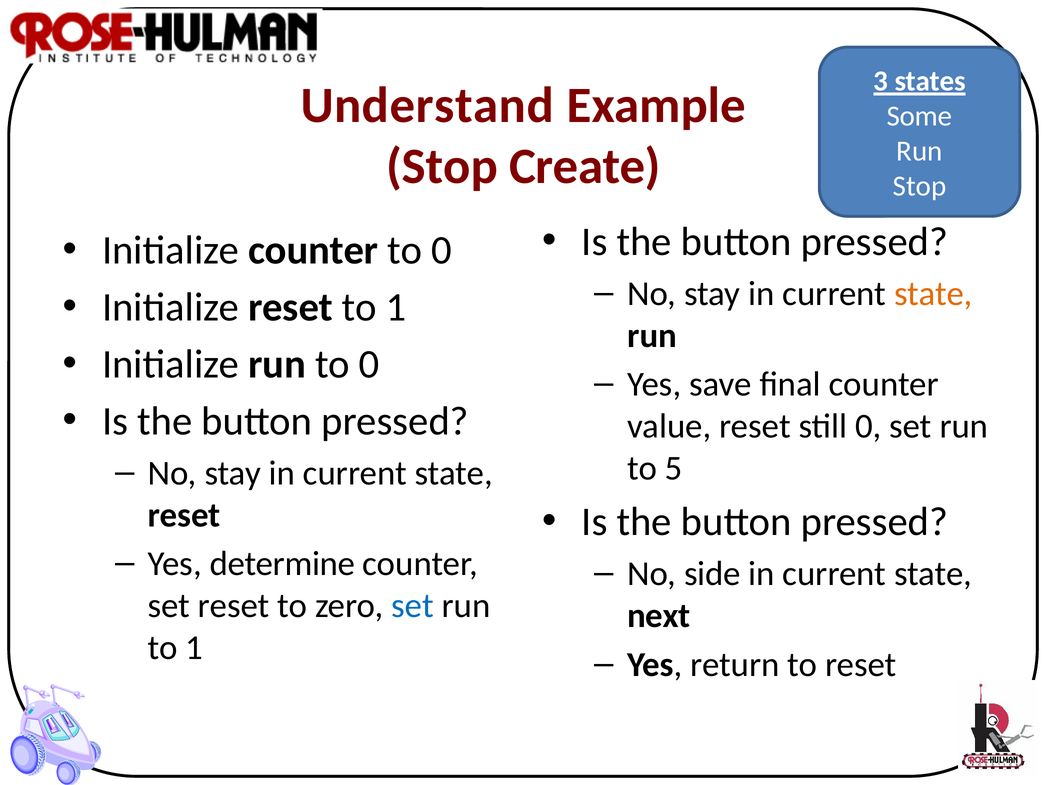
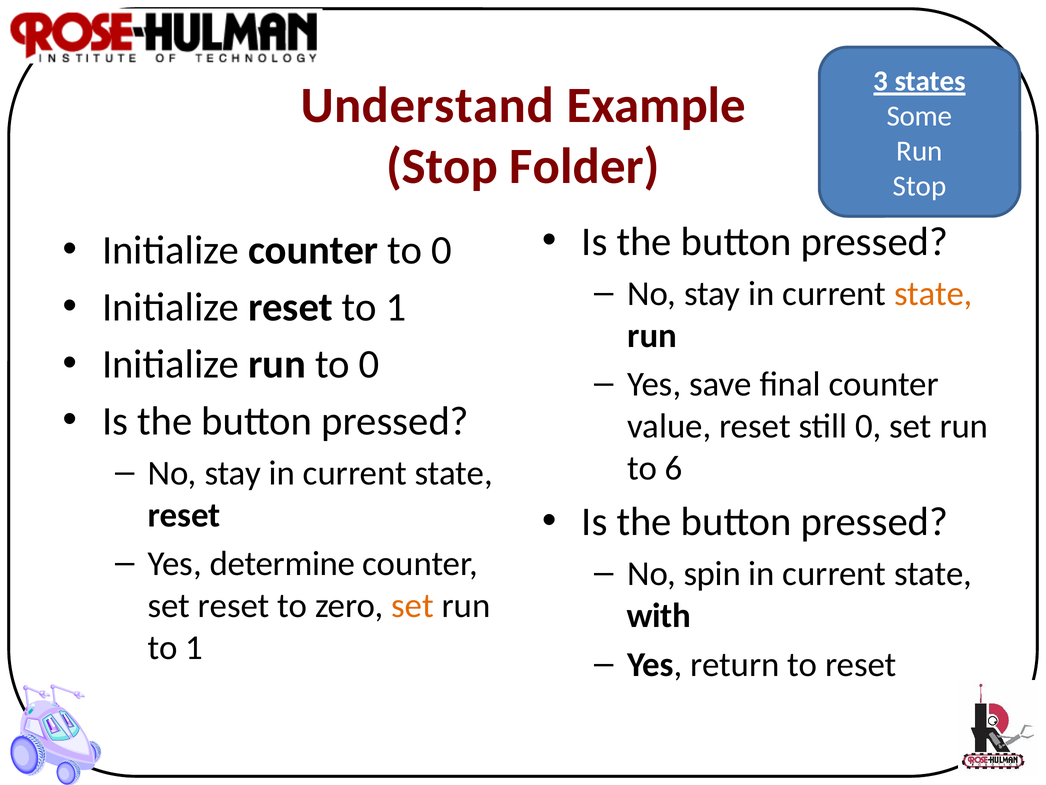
Create: Create -> Folder
5: 5 -> 6
side: side -> spin
set at (412, 605) colour: blue -> orange
next: next -> with
